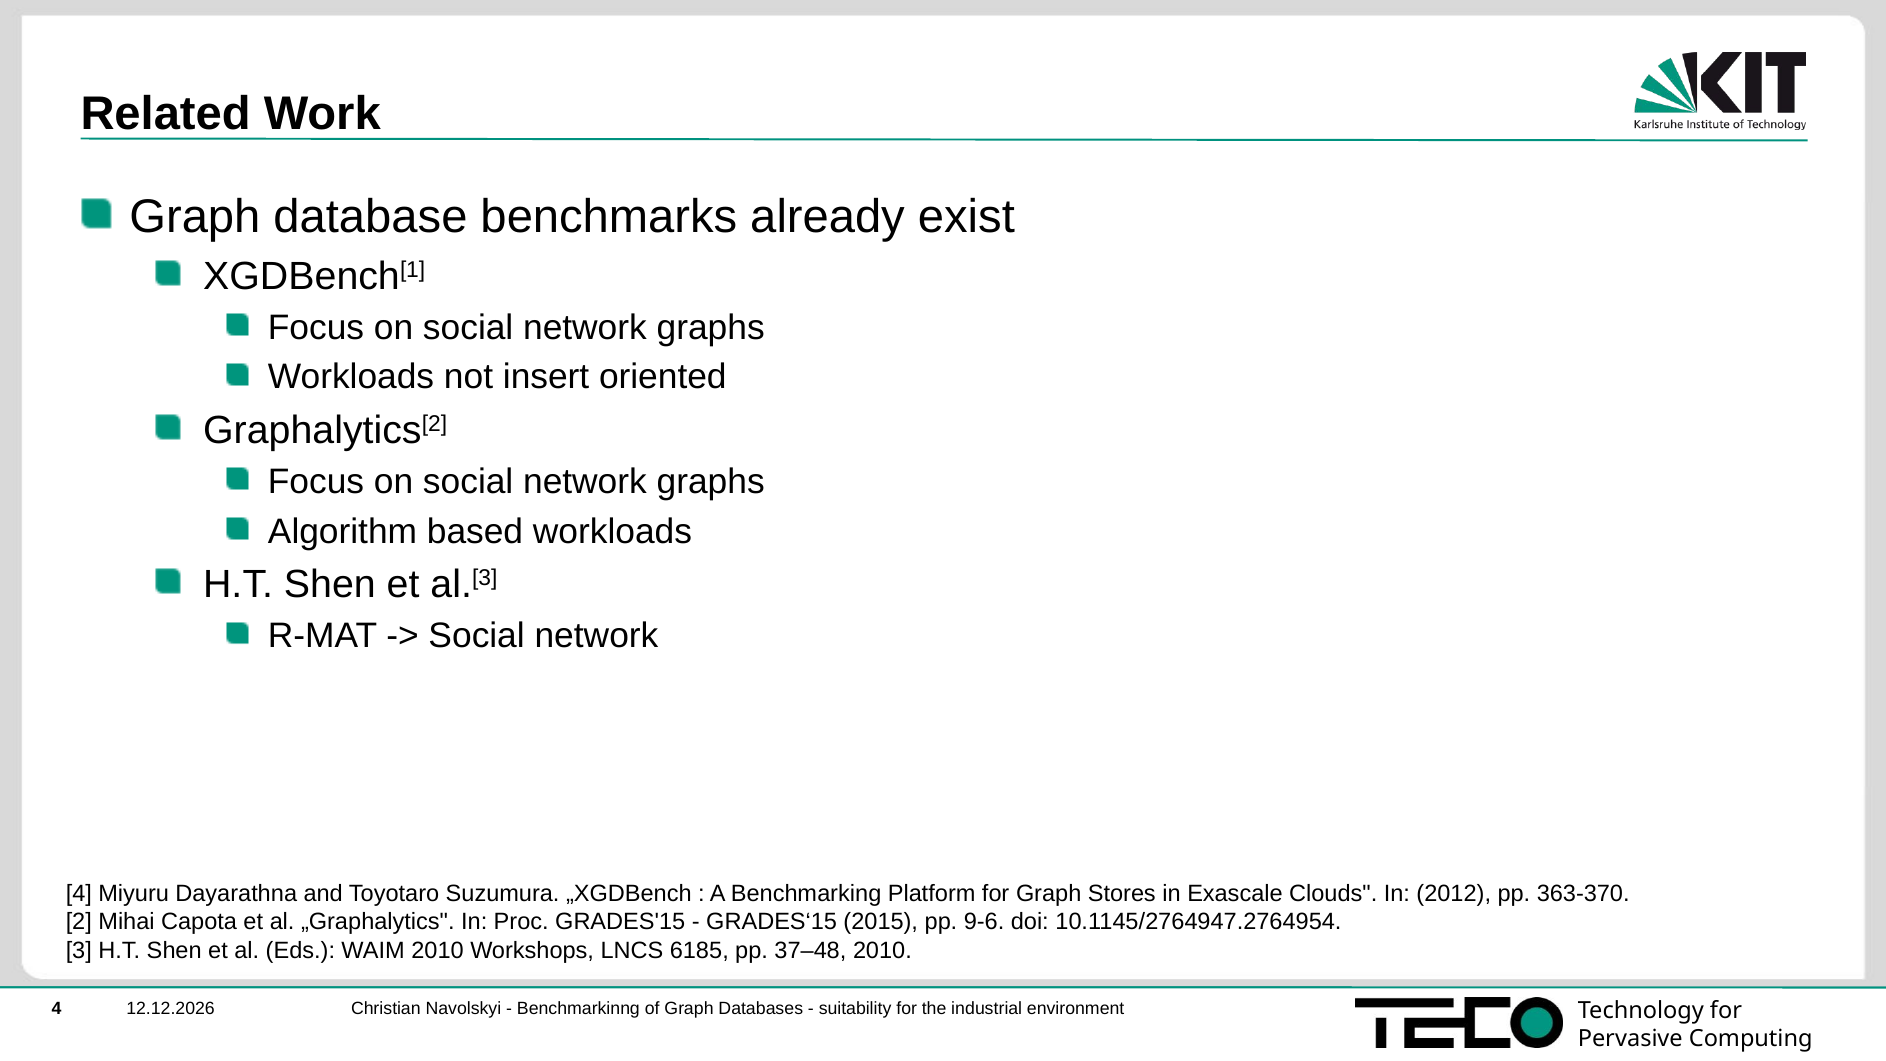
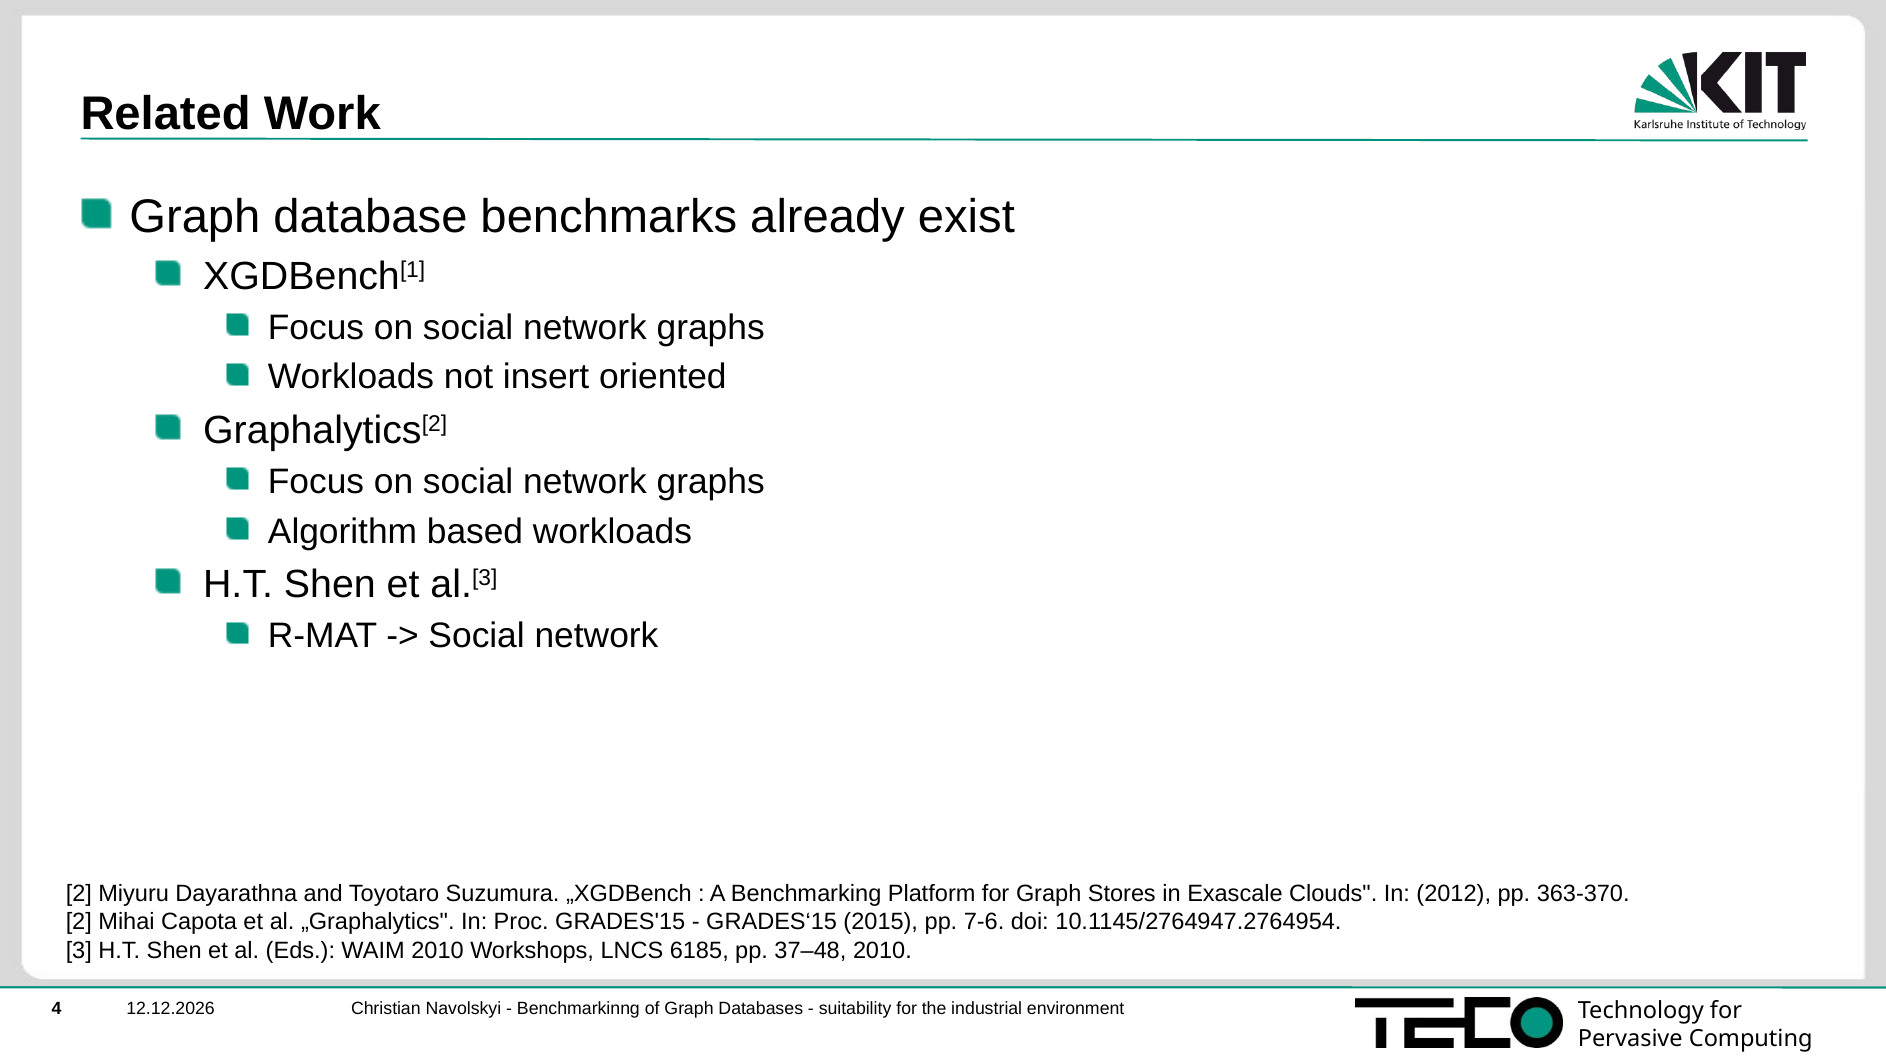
4 at (79, 894): 4 -> 2
9-6: 9-6 -> 7-6
